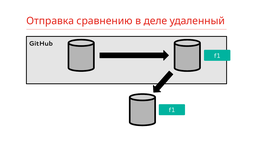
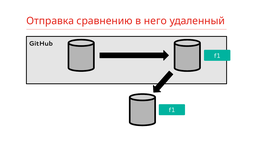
деле: деле -> него
